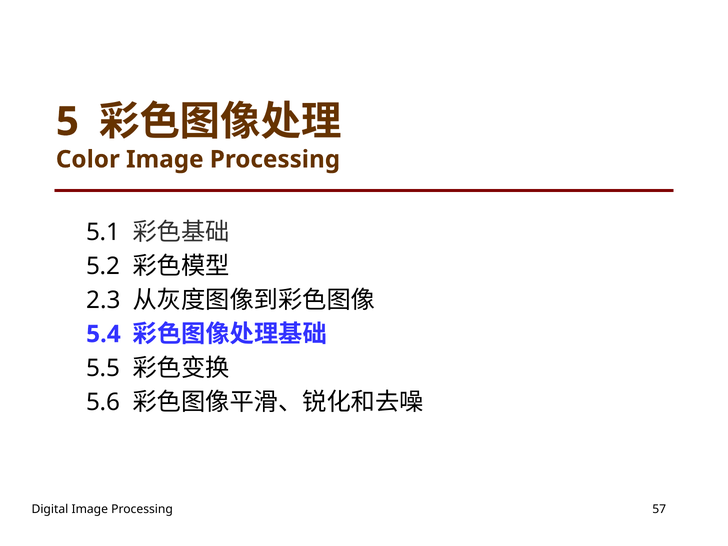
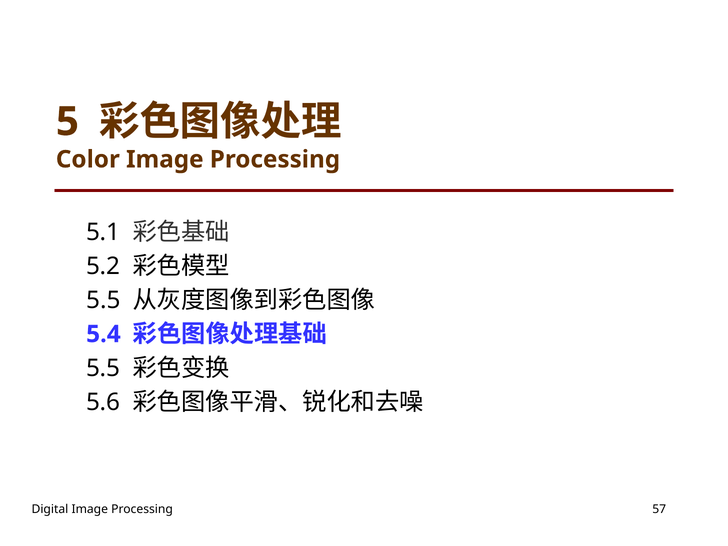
2.3 at (103, 300): 2.3 -> 5.5
